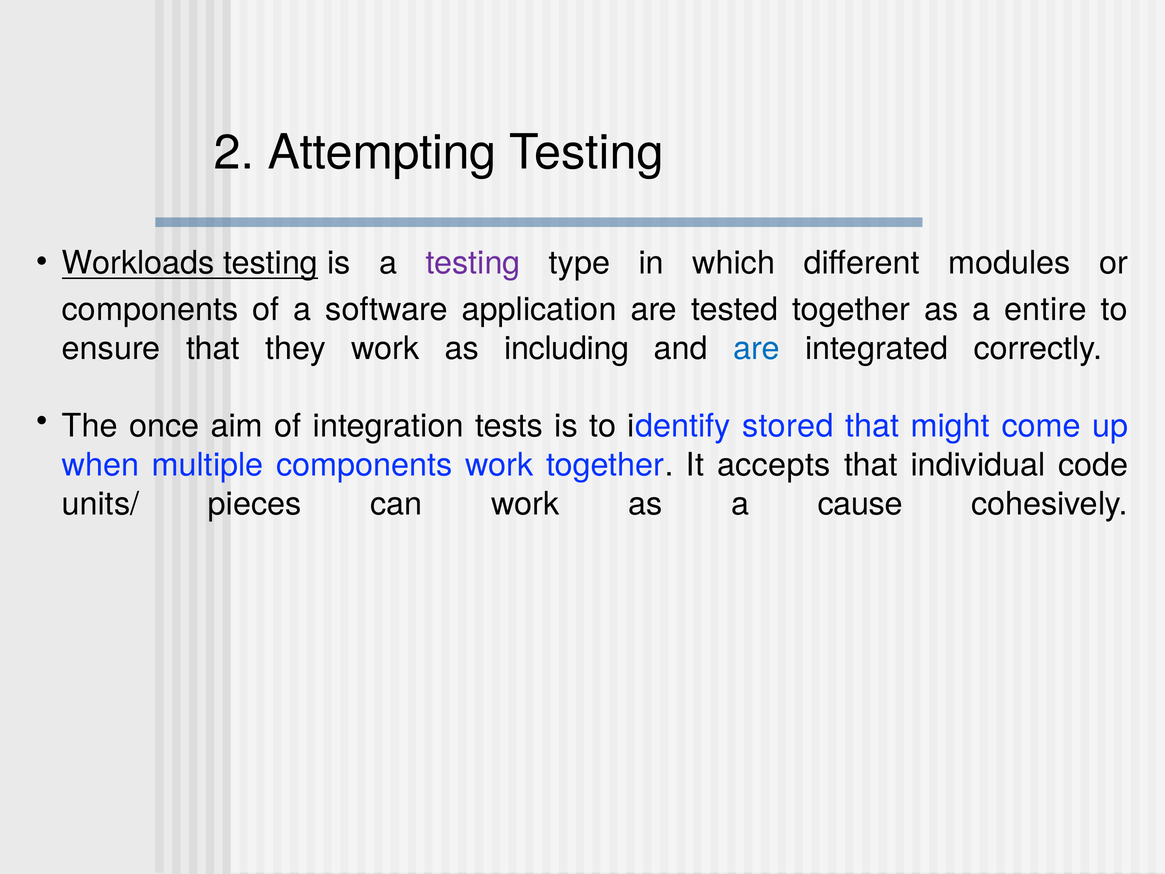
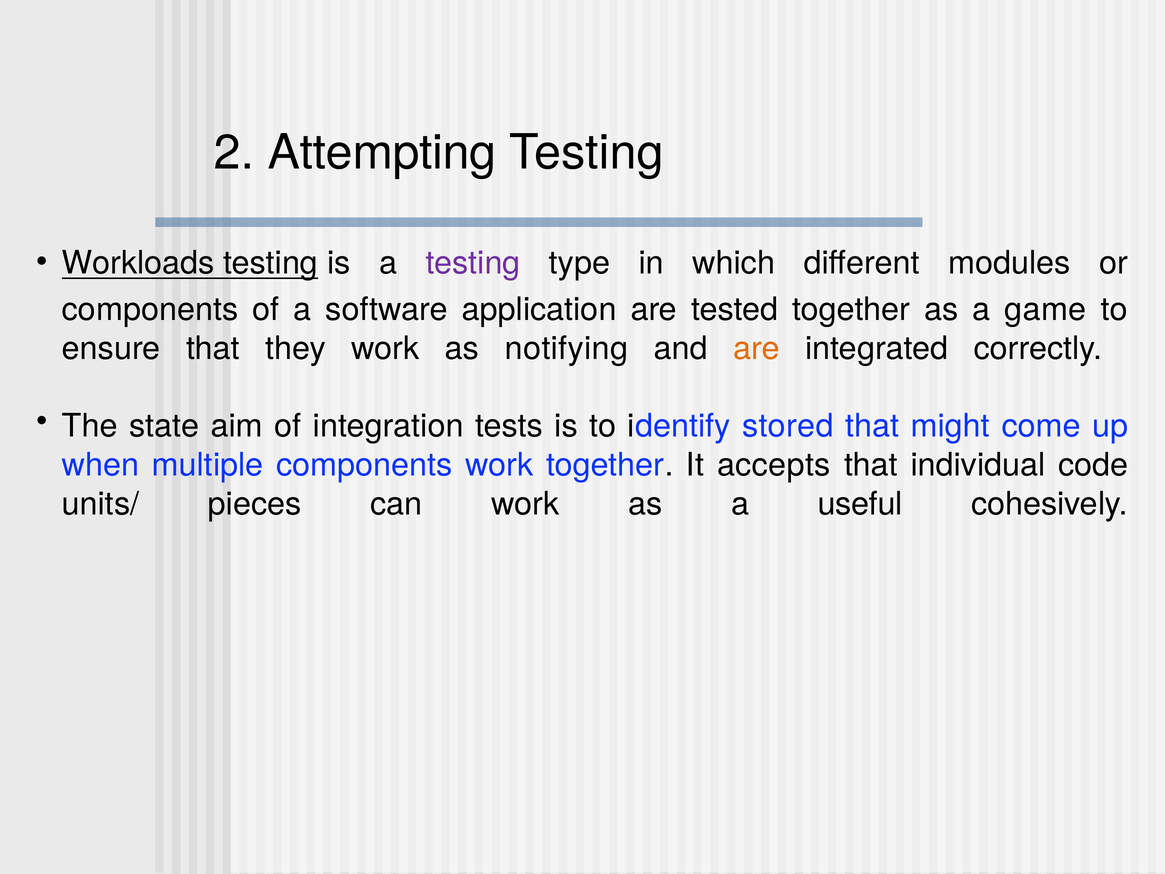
entire: entire -> game
including: including -> notifying
are at (757, 348) colour: blue -> orange
once: once -> state
cause: cause -> useful
